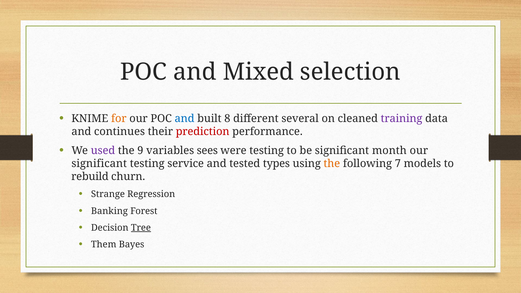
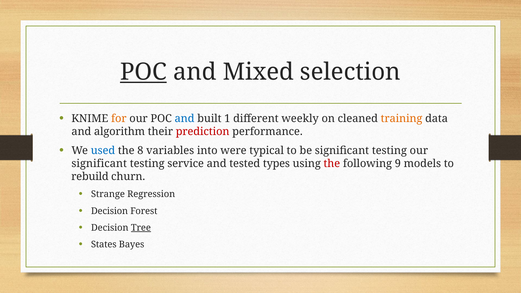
POC at (143, 72) underline: none -> present
8: 8 -> 1
several: several -> weekly
training colour: purple -> orange
continues: continues -> algorithm
used colour: purple -> blue
9: 9 -> 8
sees: sees -> into
were testing: testing -> typical
be significant month: month -> testing
the at (332, 164) colour: orange -> red
7: 7 -> 9
Banking at (109, 211): Banking -> Decision
Them: Them -> States
